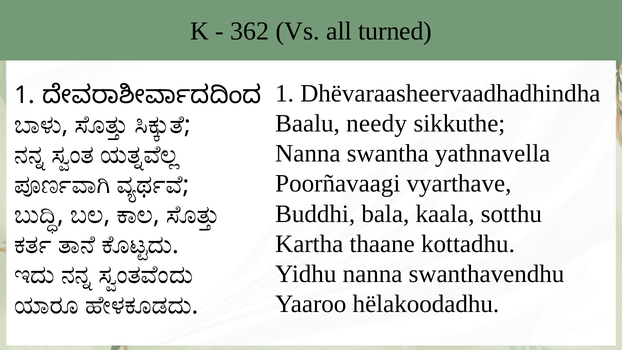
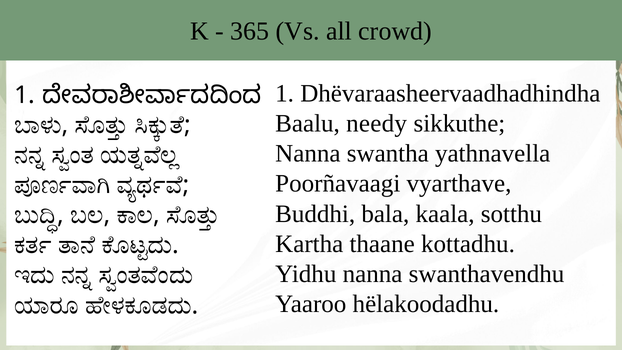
362: 362 -> 365
turned: turned -> crowd
